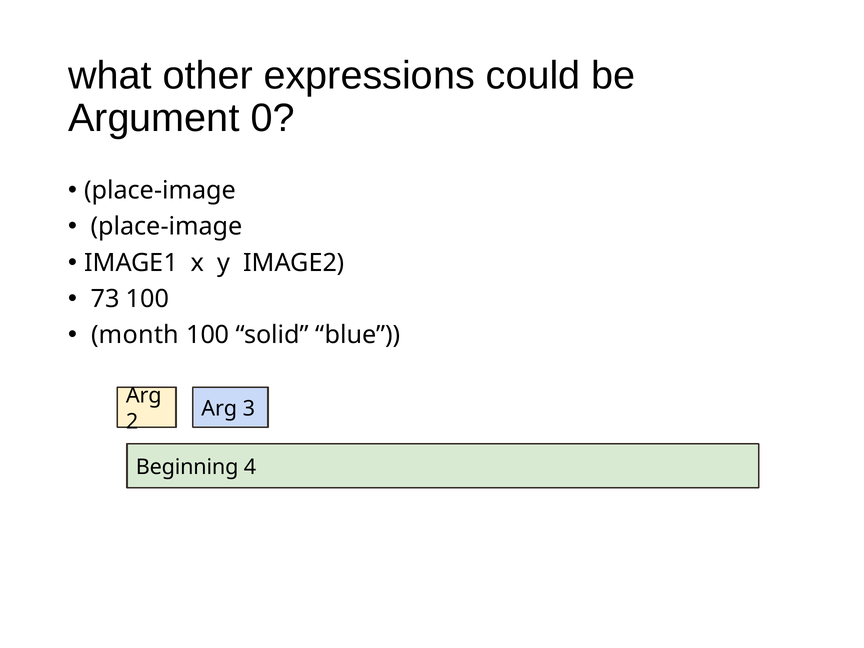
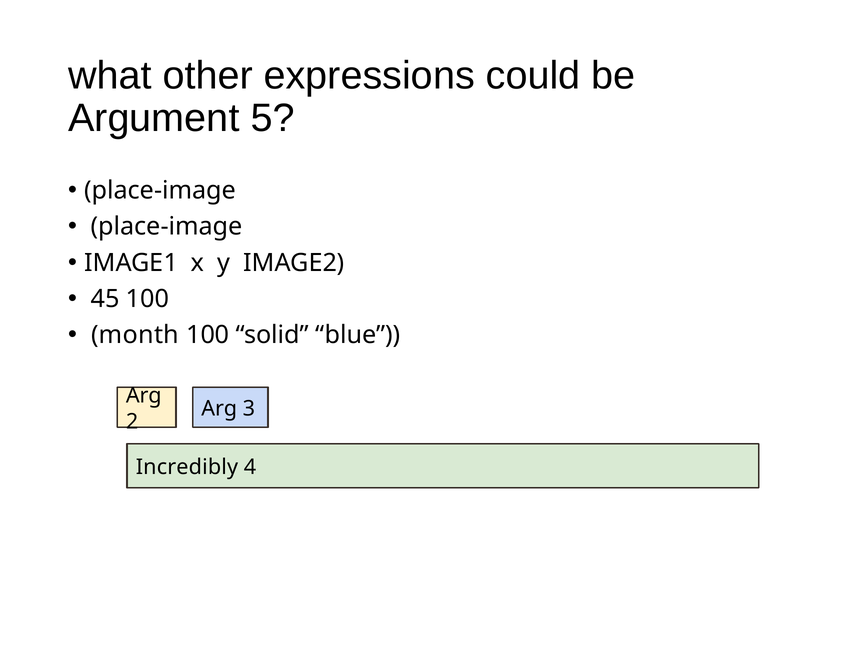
0: 0 -> 5
73: 73 -> 45
Beginning: Beginning -> Incredibly
